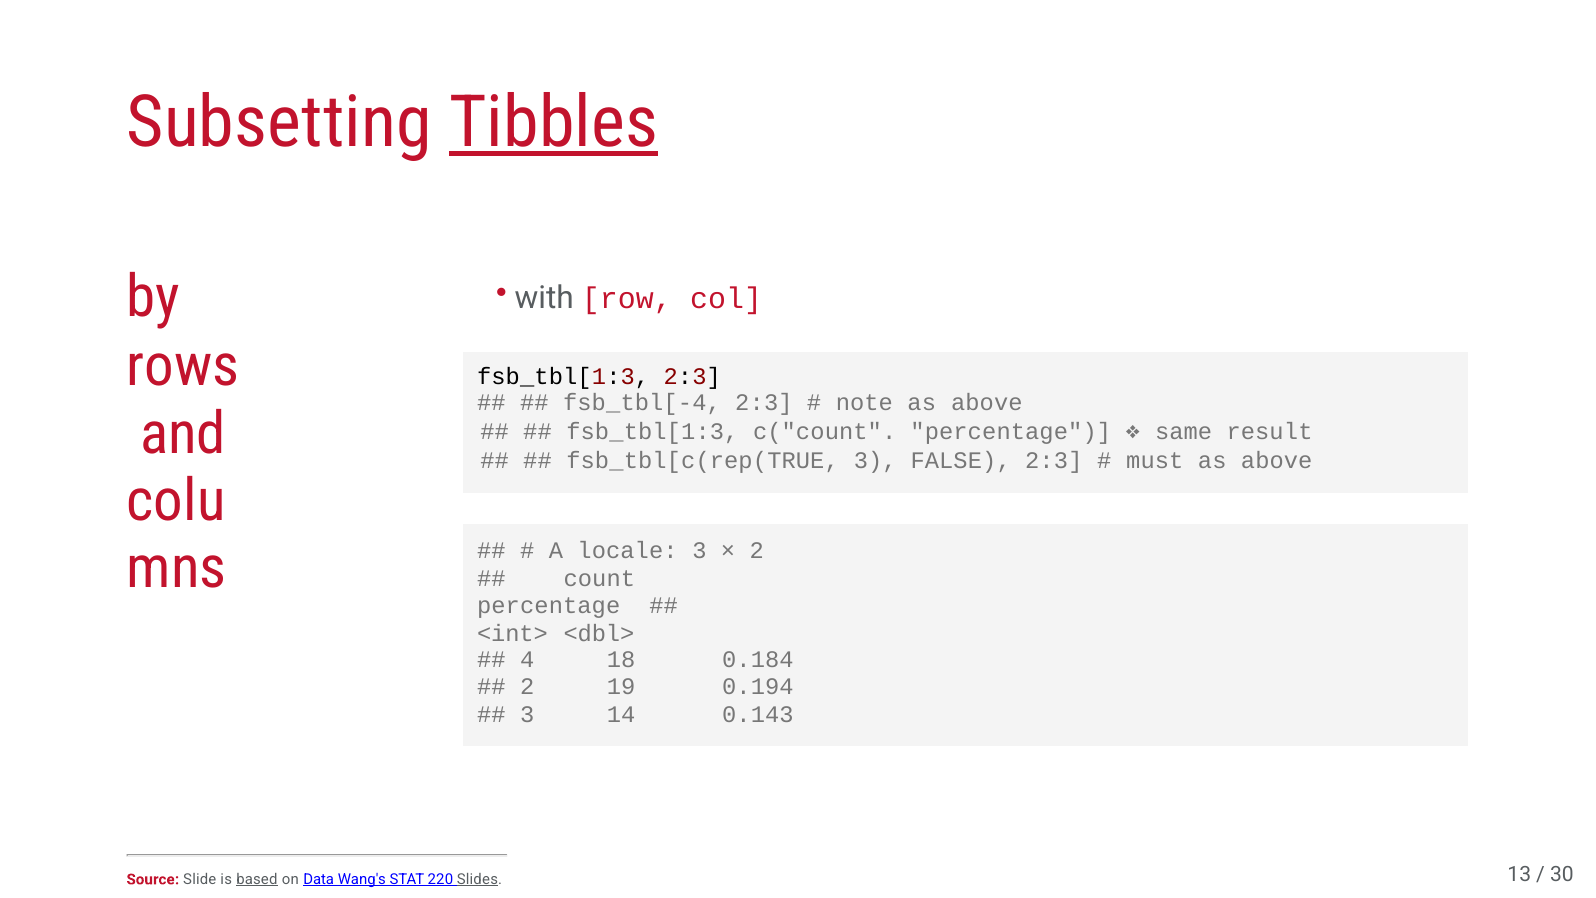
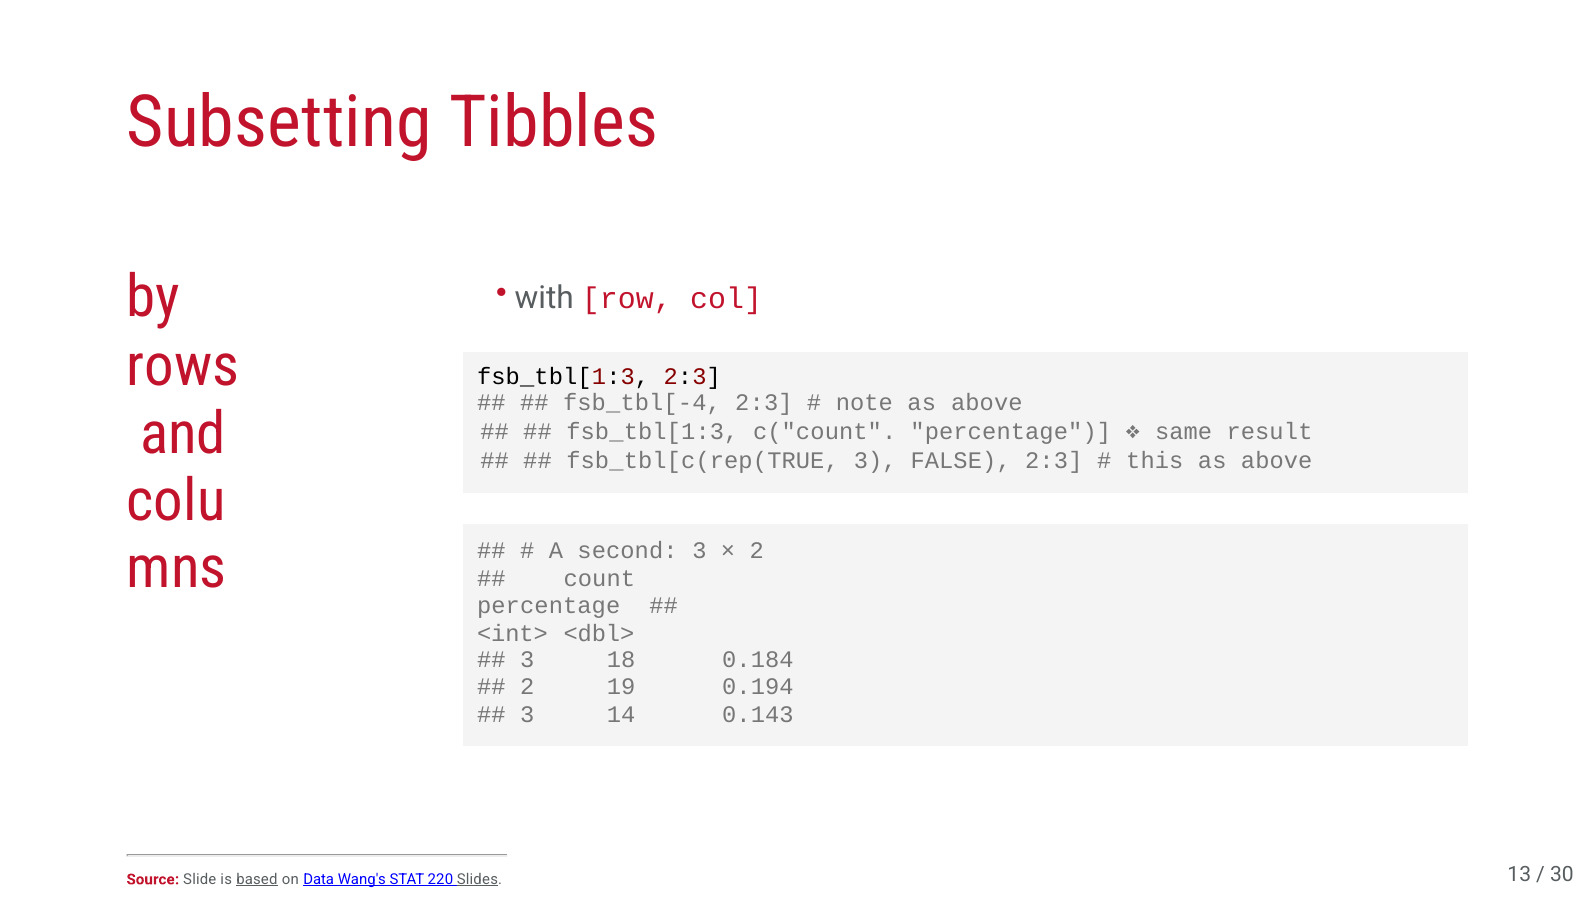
Tibbles underline: present -> none
must: must -> this
locale: locale -> second
4 at (527, 659): 4 -> 3
